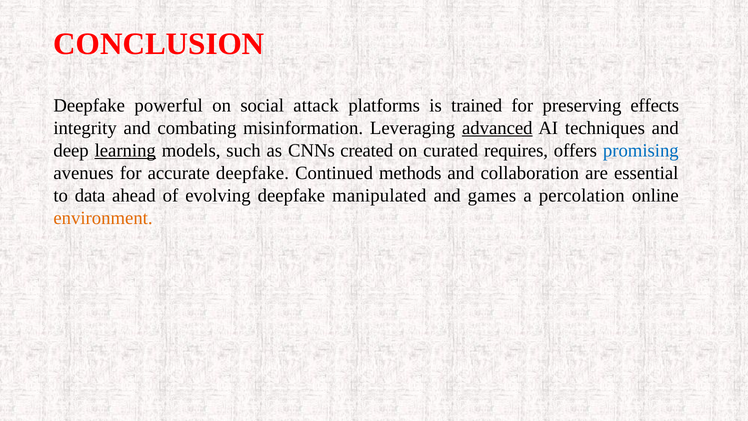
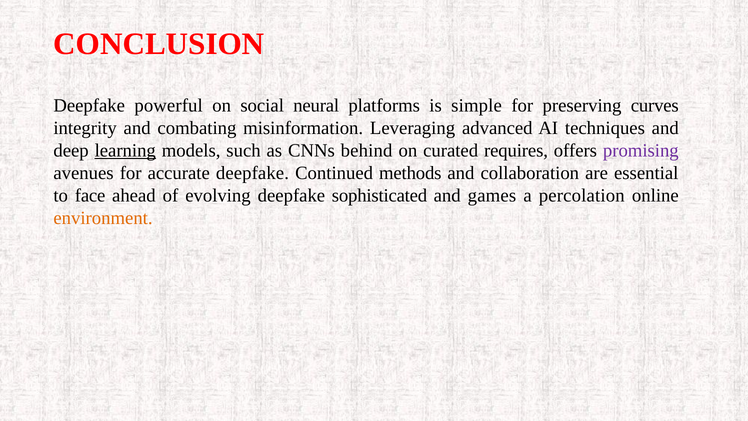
attack: attack -> neural
trained: trained -> simple
effects: effects -> curves
advanced underline: present -> none
created: created -> behind
promising colour: blue -> purple
data: data -> face
manipulated: manipulated -> sophisticated
